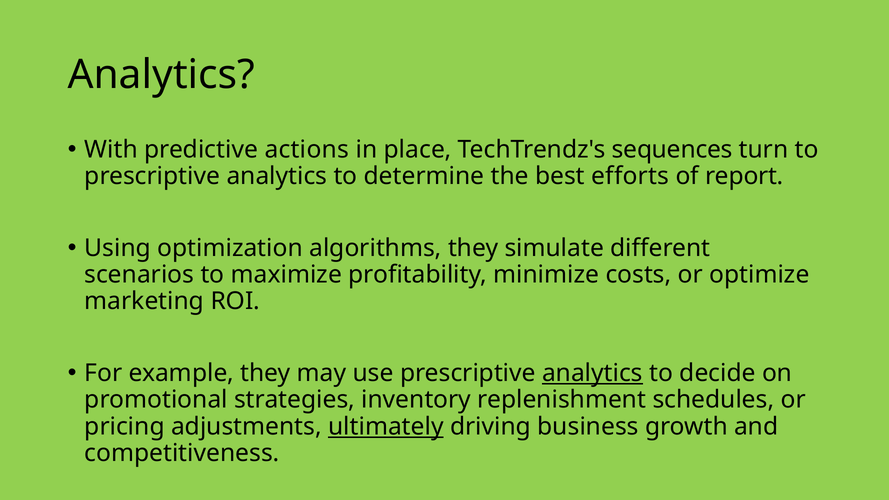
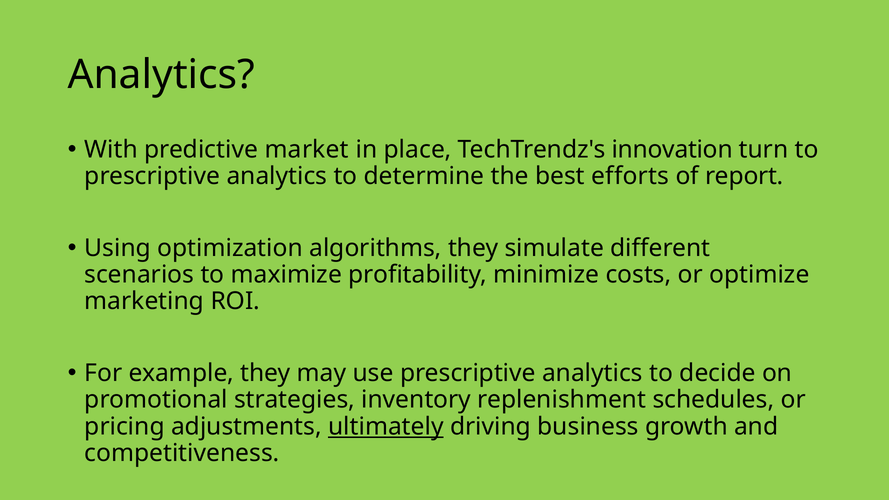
actions: actions -> market
sequences: sequences -> innovation
analytics at (592, 373) underline: present -> none
